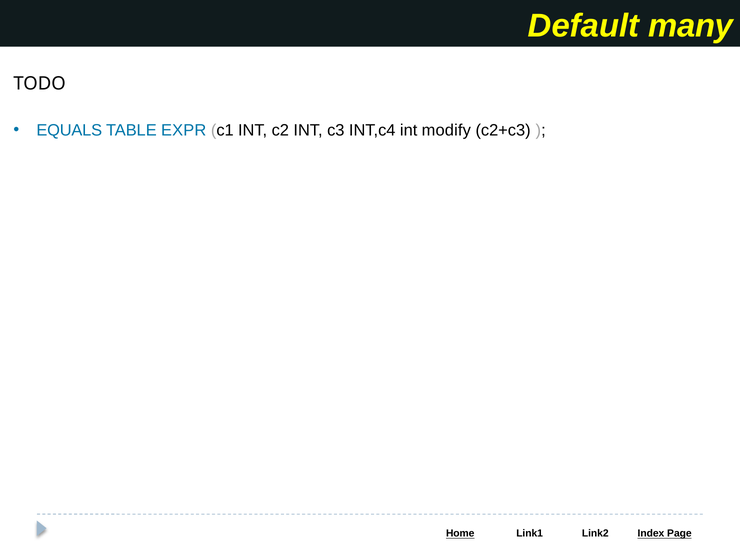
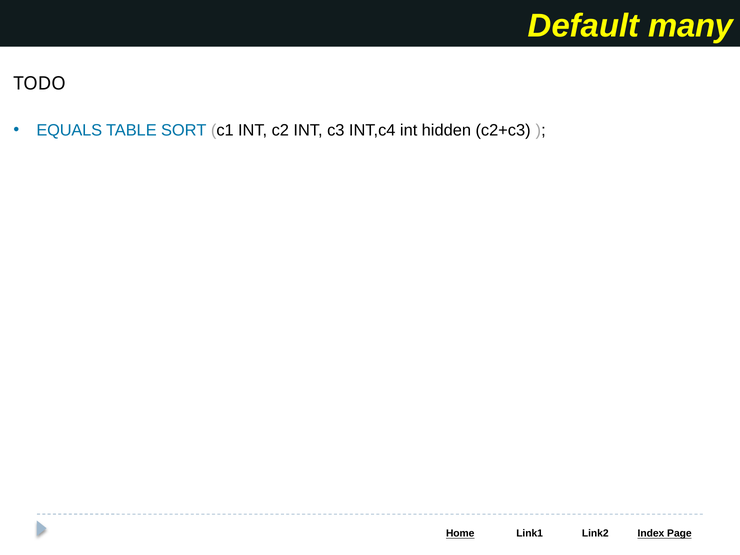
EXPR: EXPR -> SORT
modify: modify -> hidden
